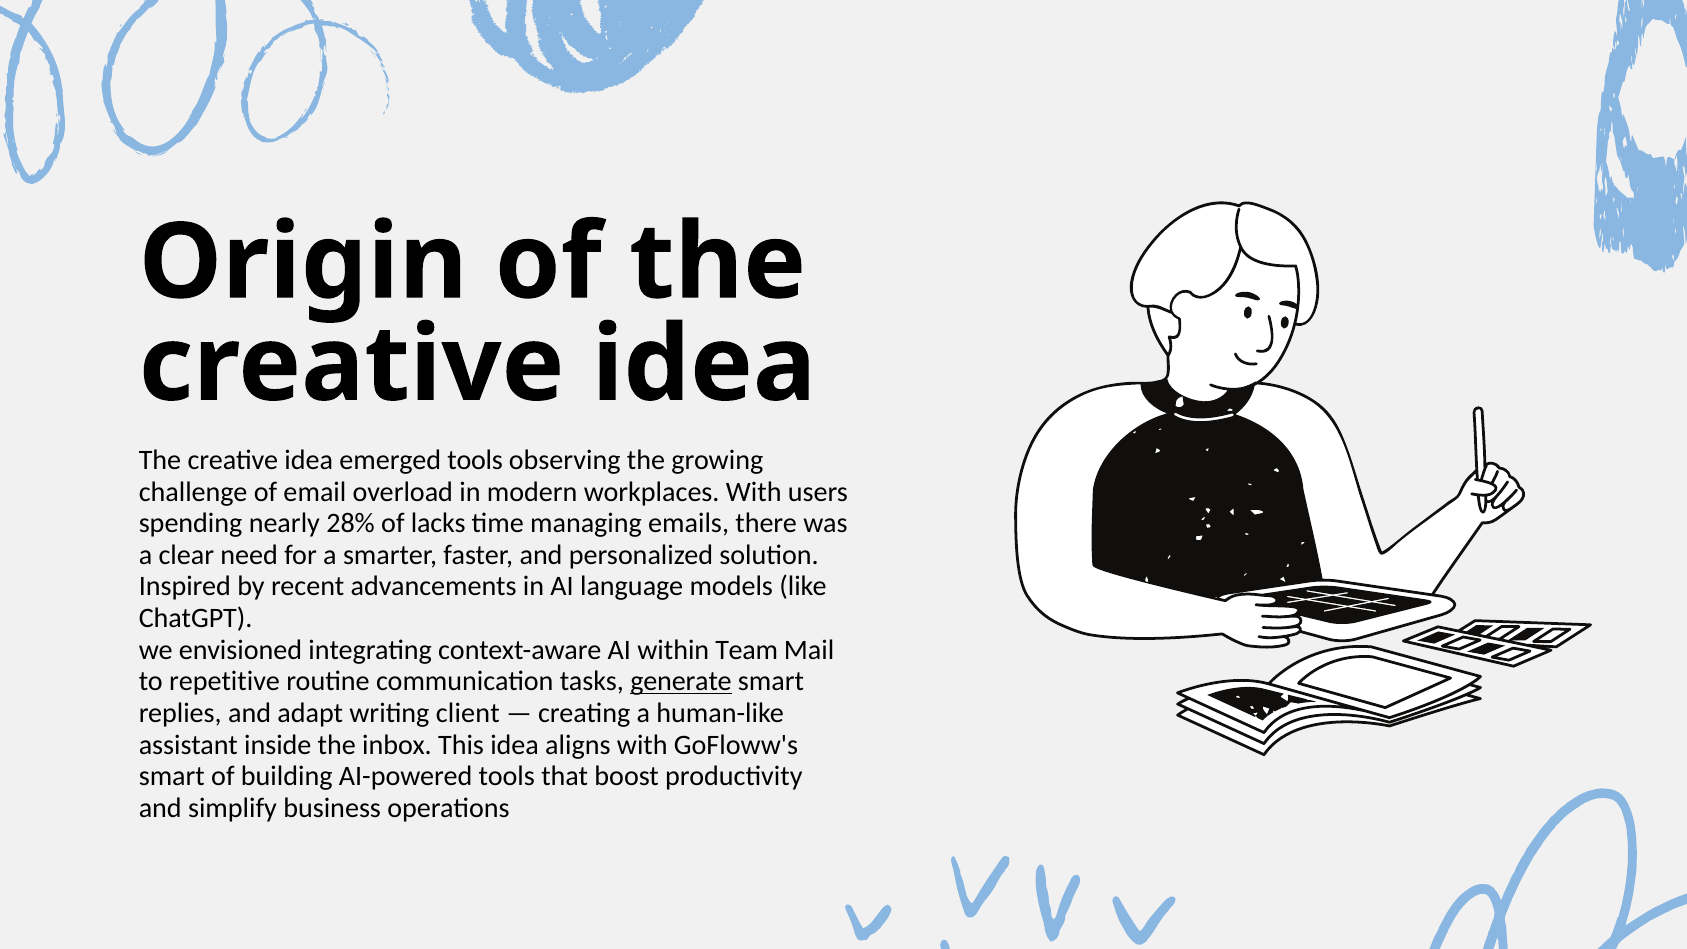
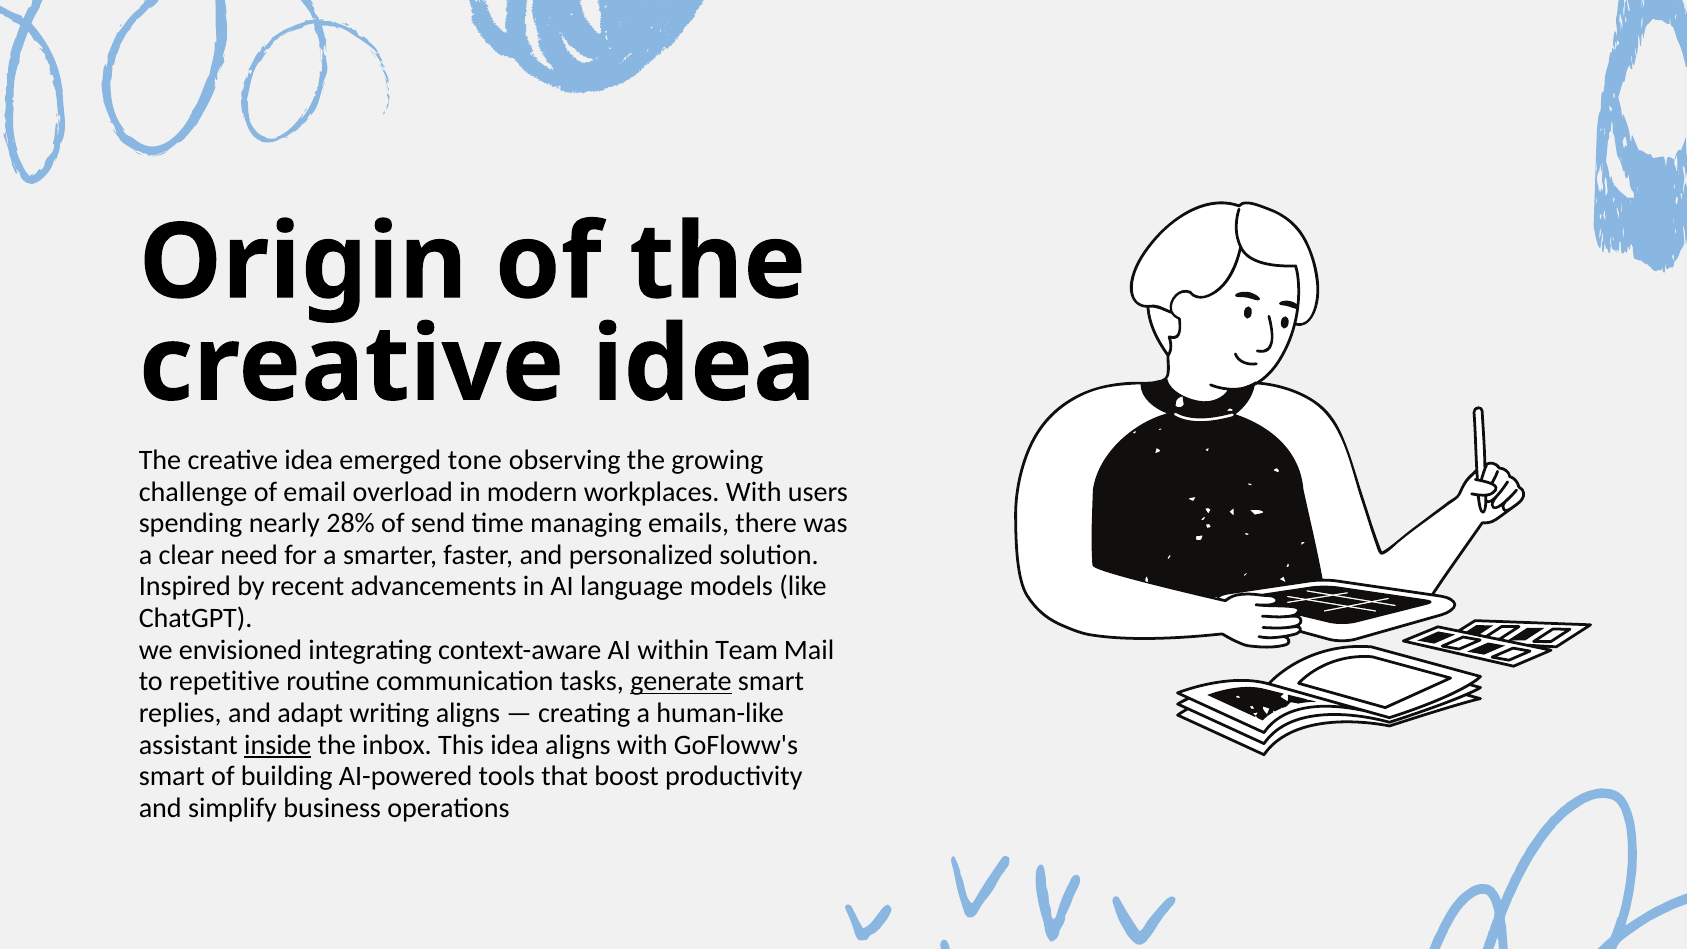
emerged tools: tools -> tone
lacks: lacks -> send
writing client: client -> aligns
inside underline: none -> present
